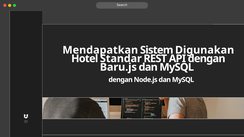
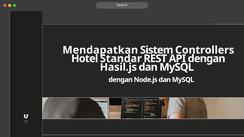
Digunakan: Digunakan -> Controllers
Baru.js: Baru.js -> Hasil.js
